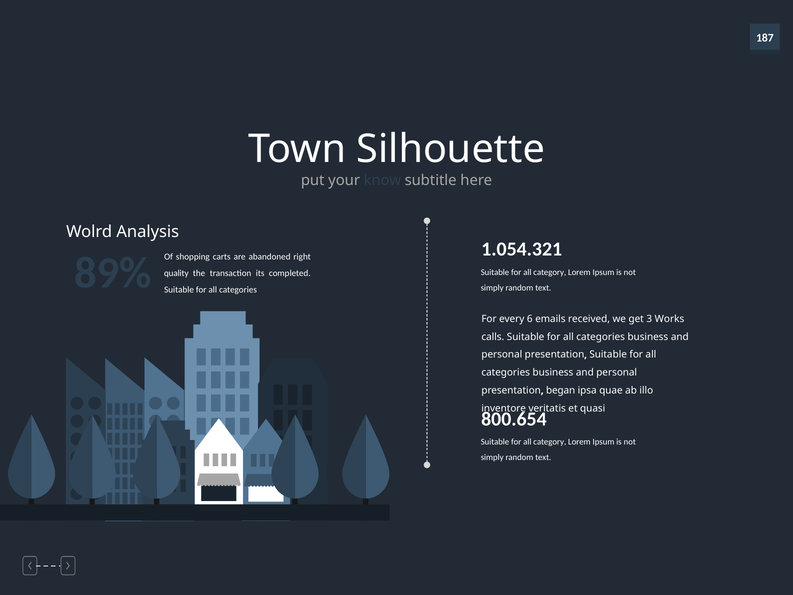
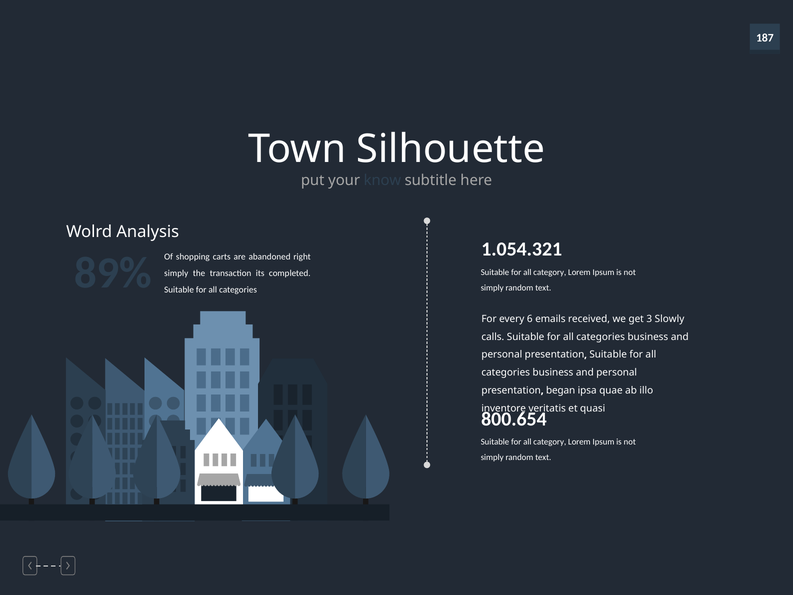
quality at (176, 273): quality -> simply
Works: Works -> Slowly
